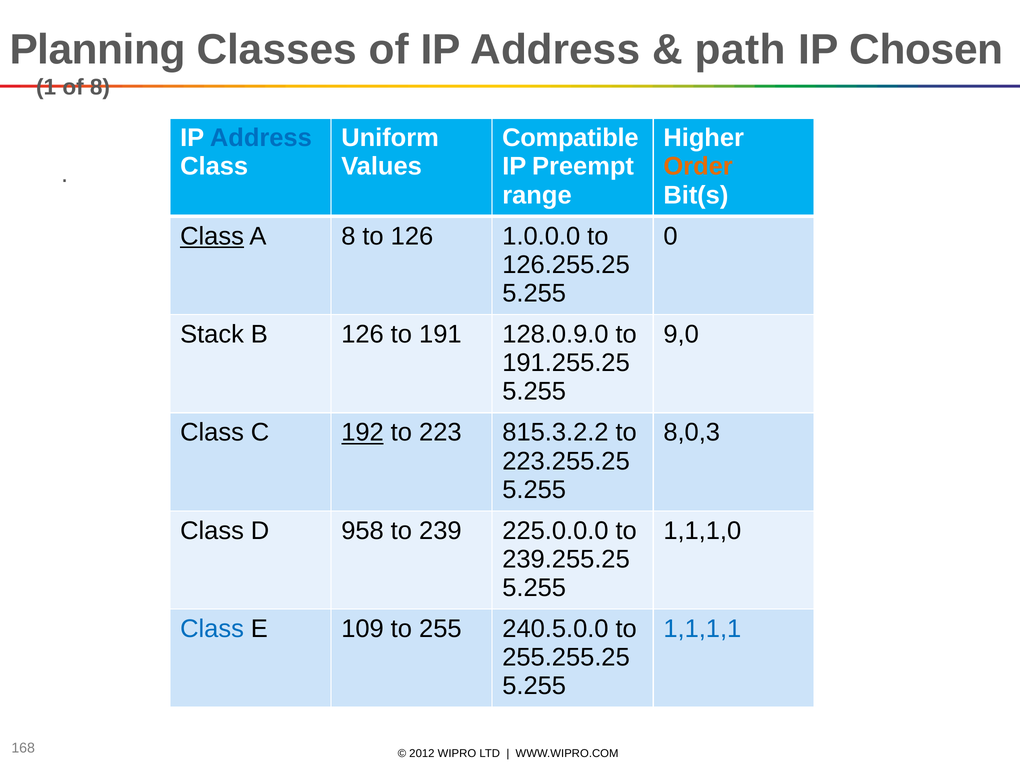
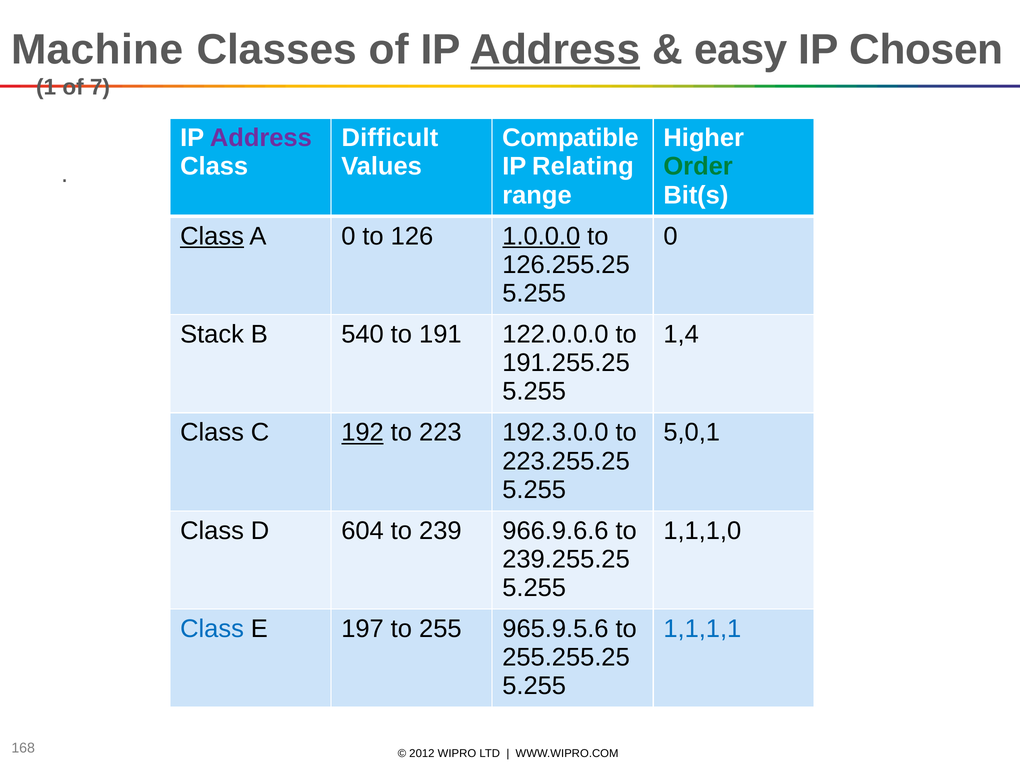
Planning: Planning -> Machine
Address at (555, 50) underline: none -> present
path: path -> easy
of 8: 8 -> 7
Address at (261, 138) colour: blue -> purple
Uniform: Uniform -> Difficult
Preempt: Preempt -> Relating
Order colour: orange -> green
A 8: 8 -> 0
1.0.0.0 underline: none -> present
B 126: 126 -> 540
128.0.9.0: 128.0.9.0 -> 122.0.0.0
9,0: 9,0 -> 1,4
815.3.2.2: 815.3.2.2 -> 192.3.0.0
8,0,3: 8,0,3 -> 5,0,1
958: 958 -> 604
225.0.0.0: 225.0.0.0 -> 966.9.6.6
109: 109 -> 197
240.5.0.0: 240.5.0.0 -> 965.9.5.6
